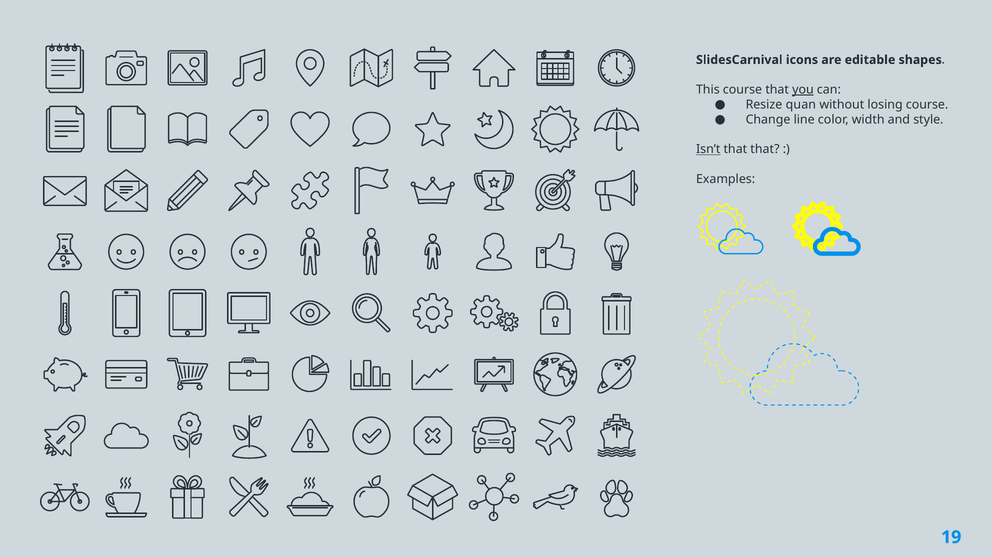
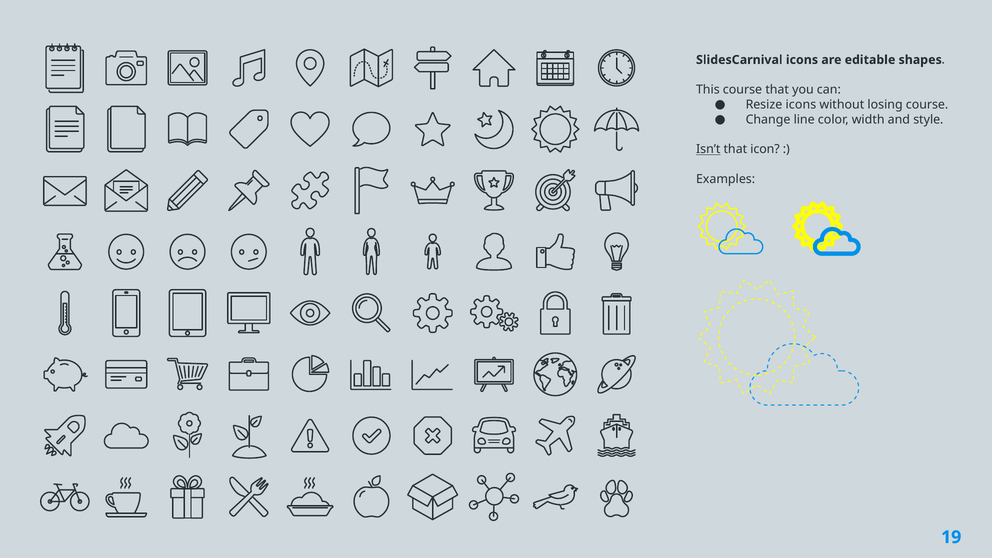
you underline: present -> none
Resize quan: quan -> icons
that that: that -> icon
